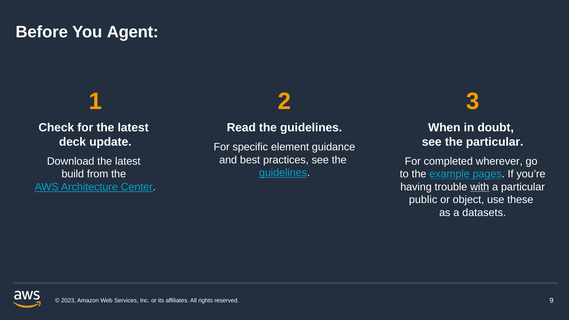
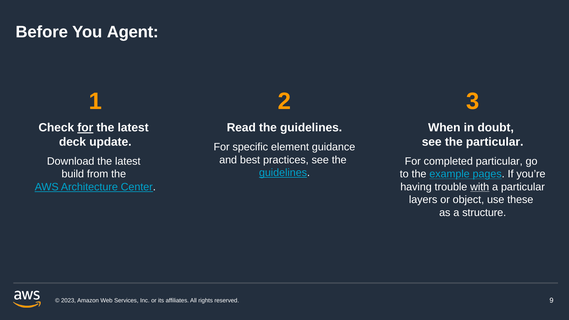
for at (85, 128) underline: none -> present
completed wherever: wherever -> particular
public: public -> layers
datasets: datasets -> structure
